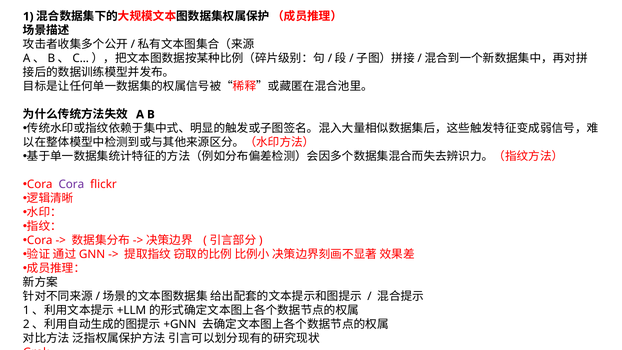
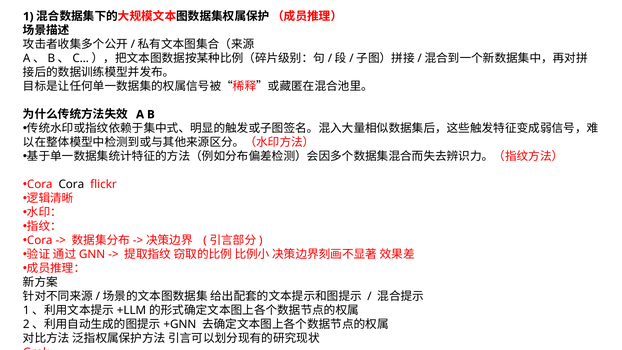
Cora at (71, 184) colour: purple -> black
